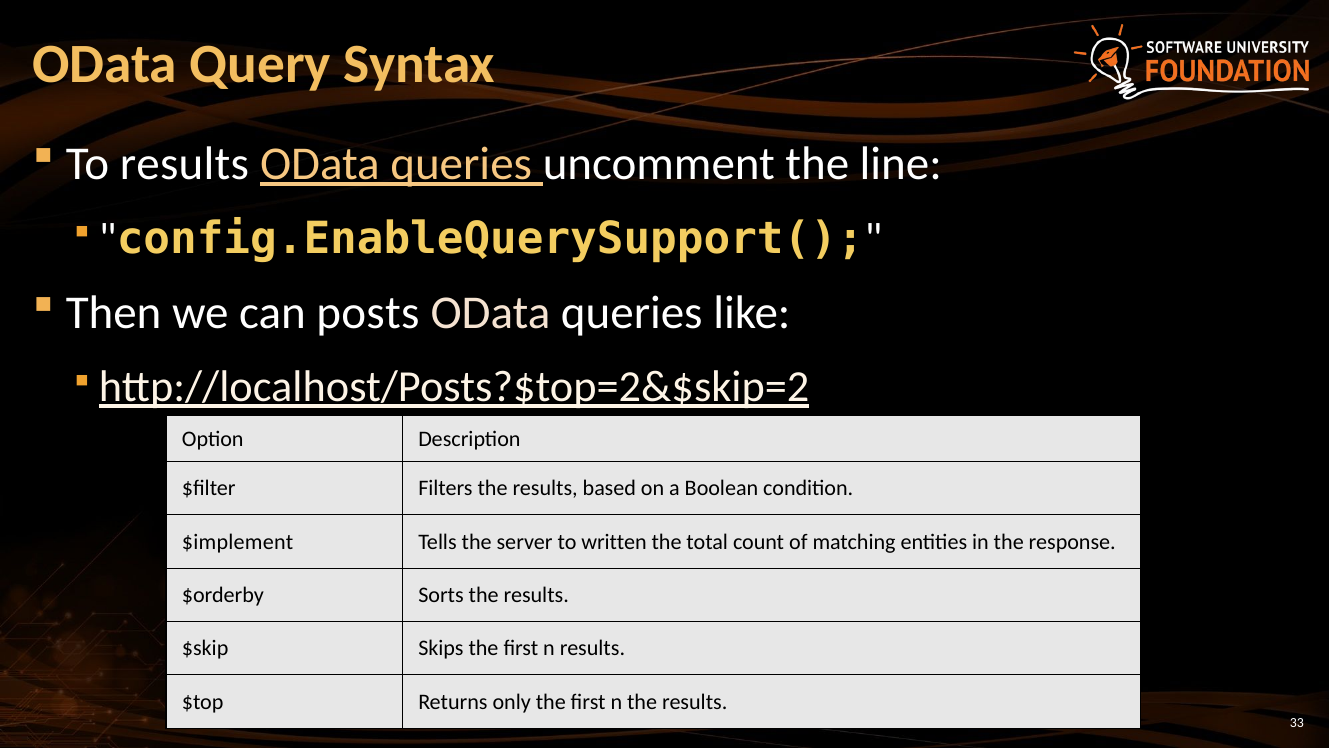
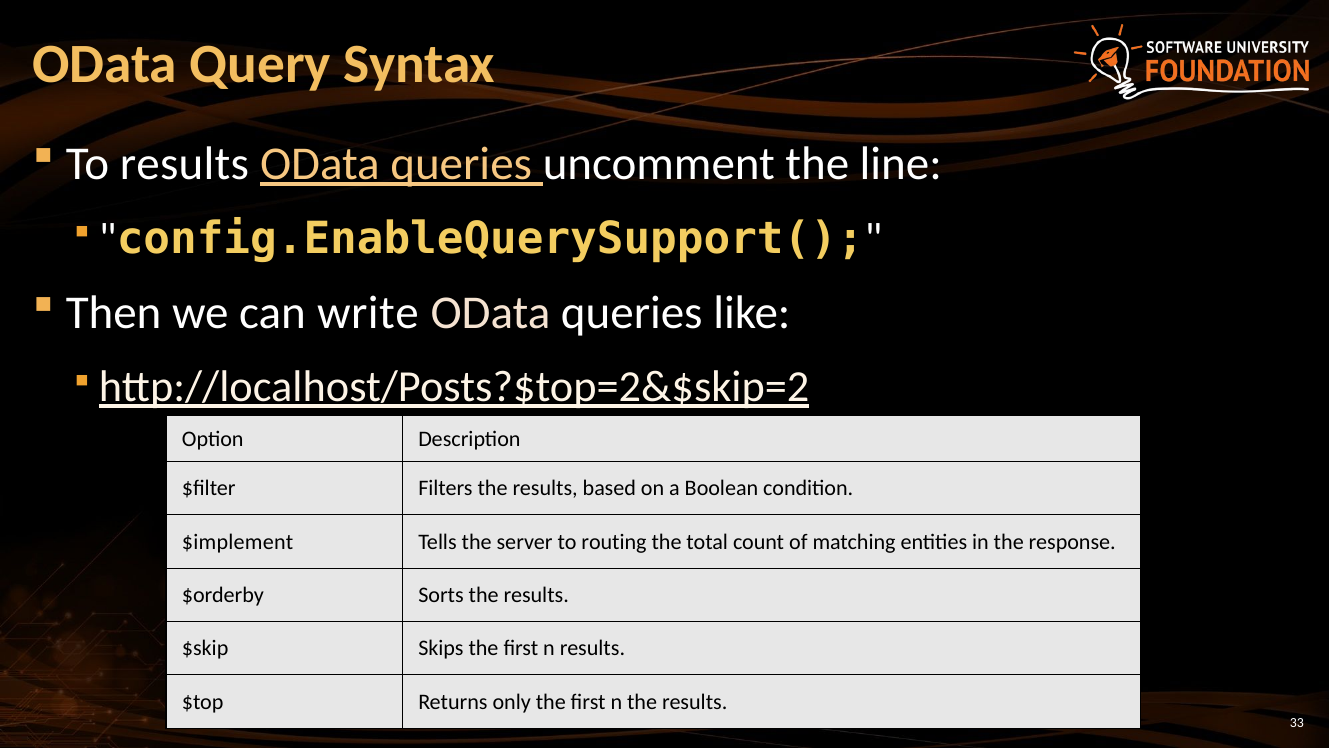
posts: posts -> write
written: written -> routing
